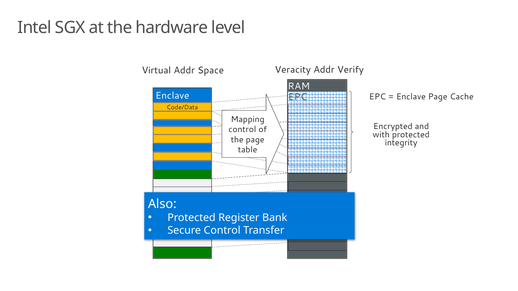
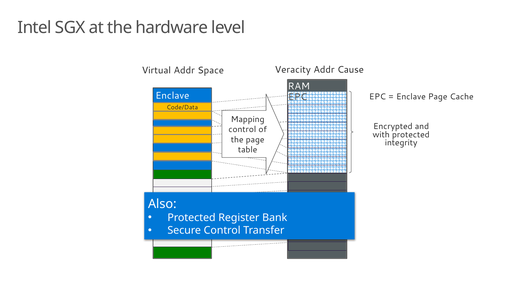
Verify: Verify -> Cause
